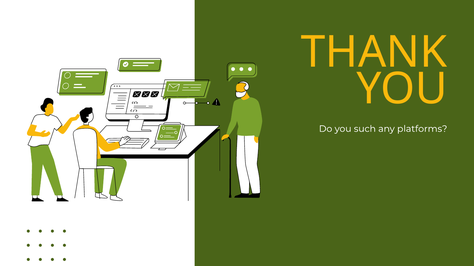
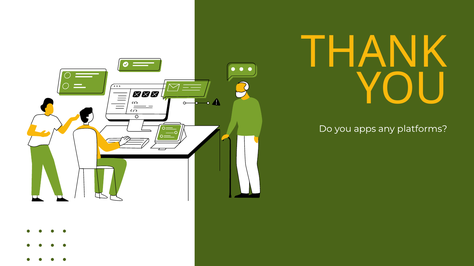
such: such -> apps
